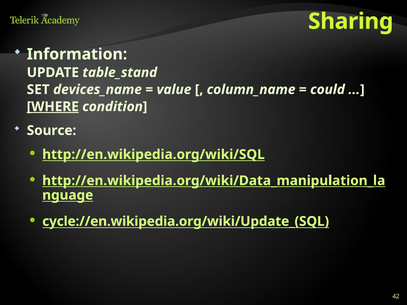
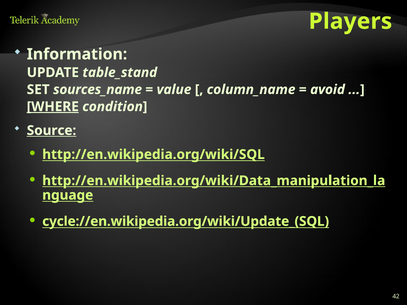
Sharing: Sharing -> Players
devices_name: devices_name -> sources_name
could: could -> avoid
Source underline: none -> present
